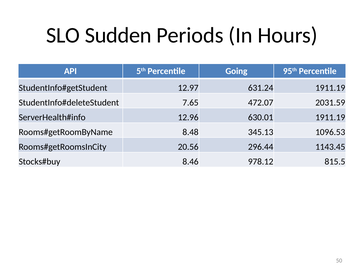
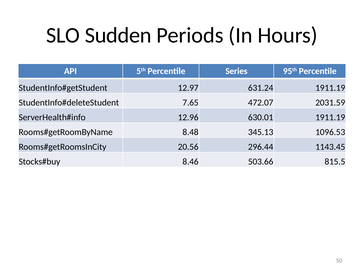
Going: Going -> Series
978.12: 978.12 -> 503.66
